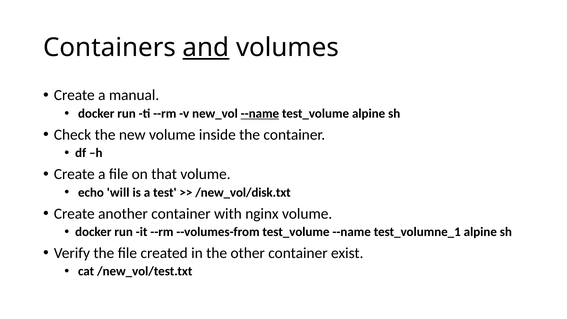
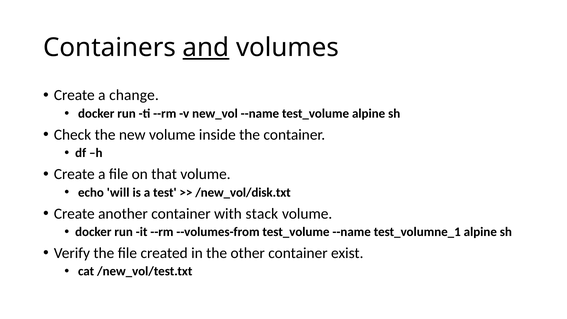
manual: manual -> change
--name at (260, 113) underline: present -> none
nginx: nginx -> stack
